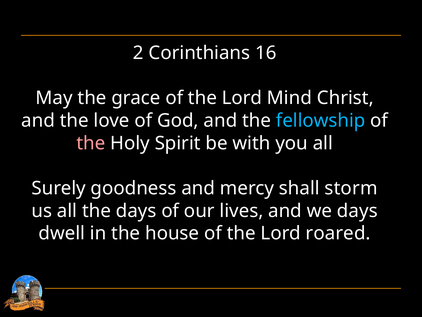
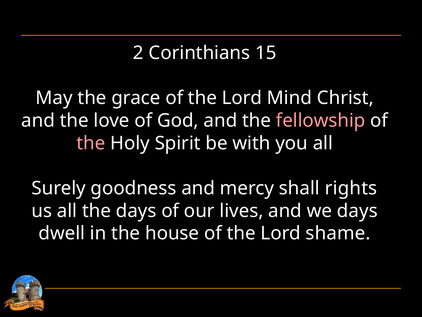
16: 16 -> 15
fellowship colour: light blue -> pink
storm: storm -> rights
roared: roared -> shame
